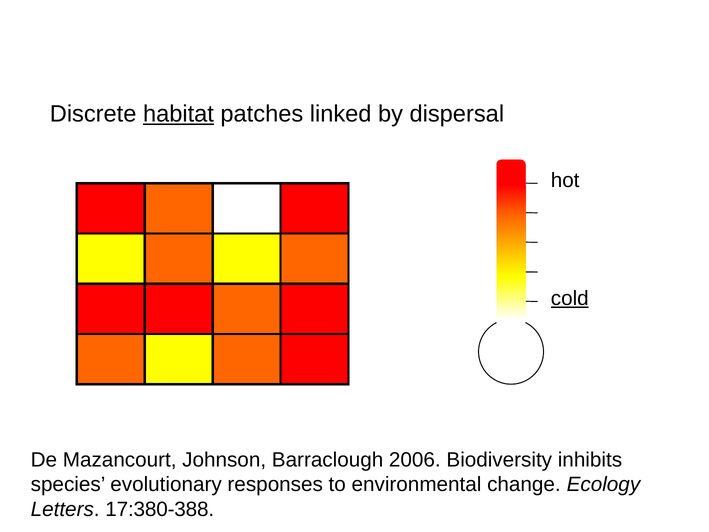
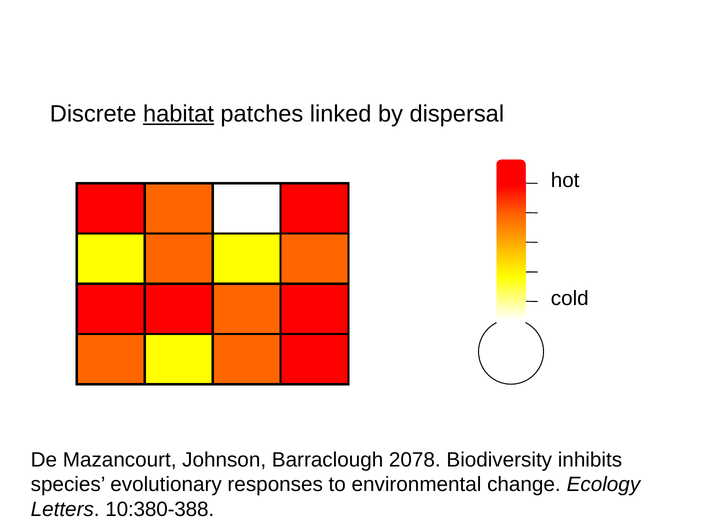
cold underline: present -> none
2006: 2006 -> 2078
17:380-388: 17:380-388 -> 10:380-388
